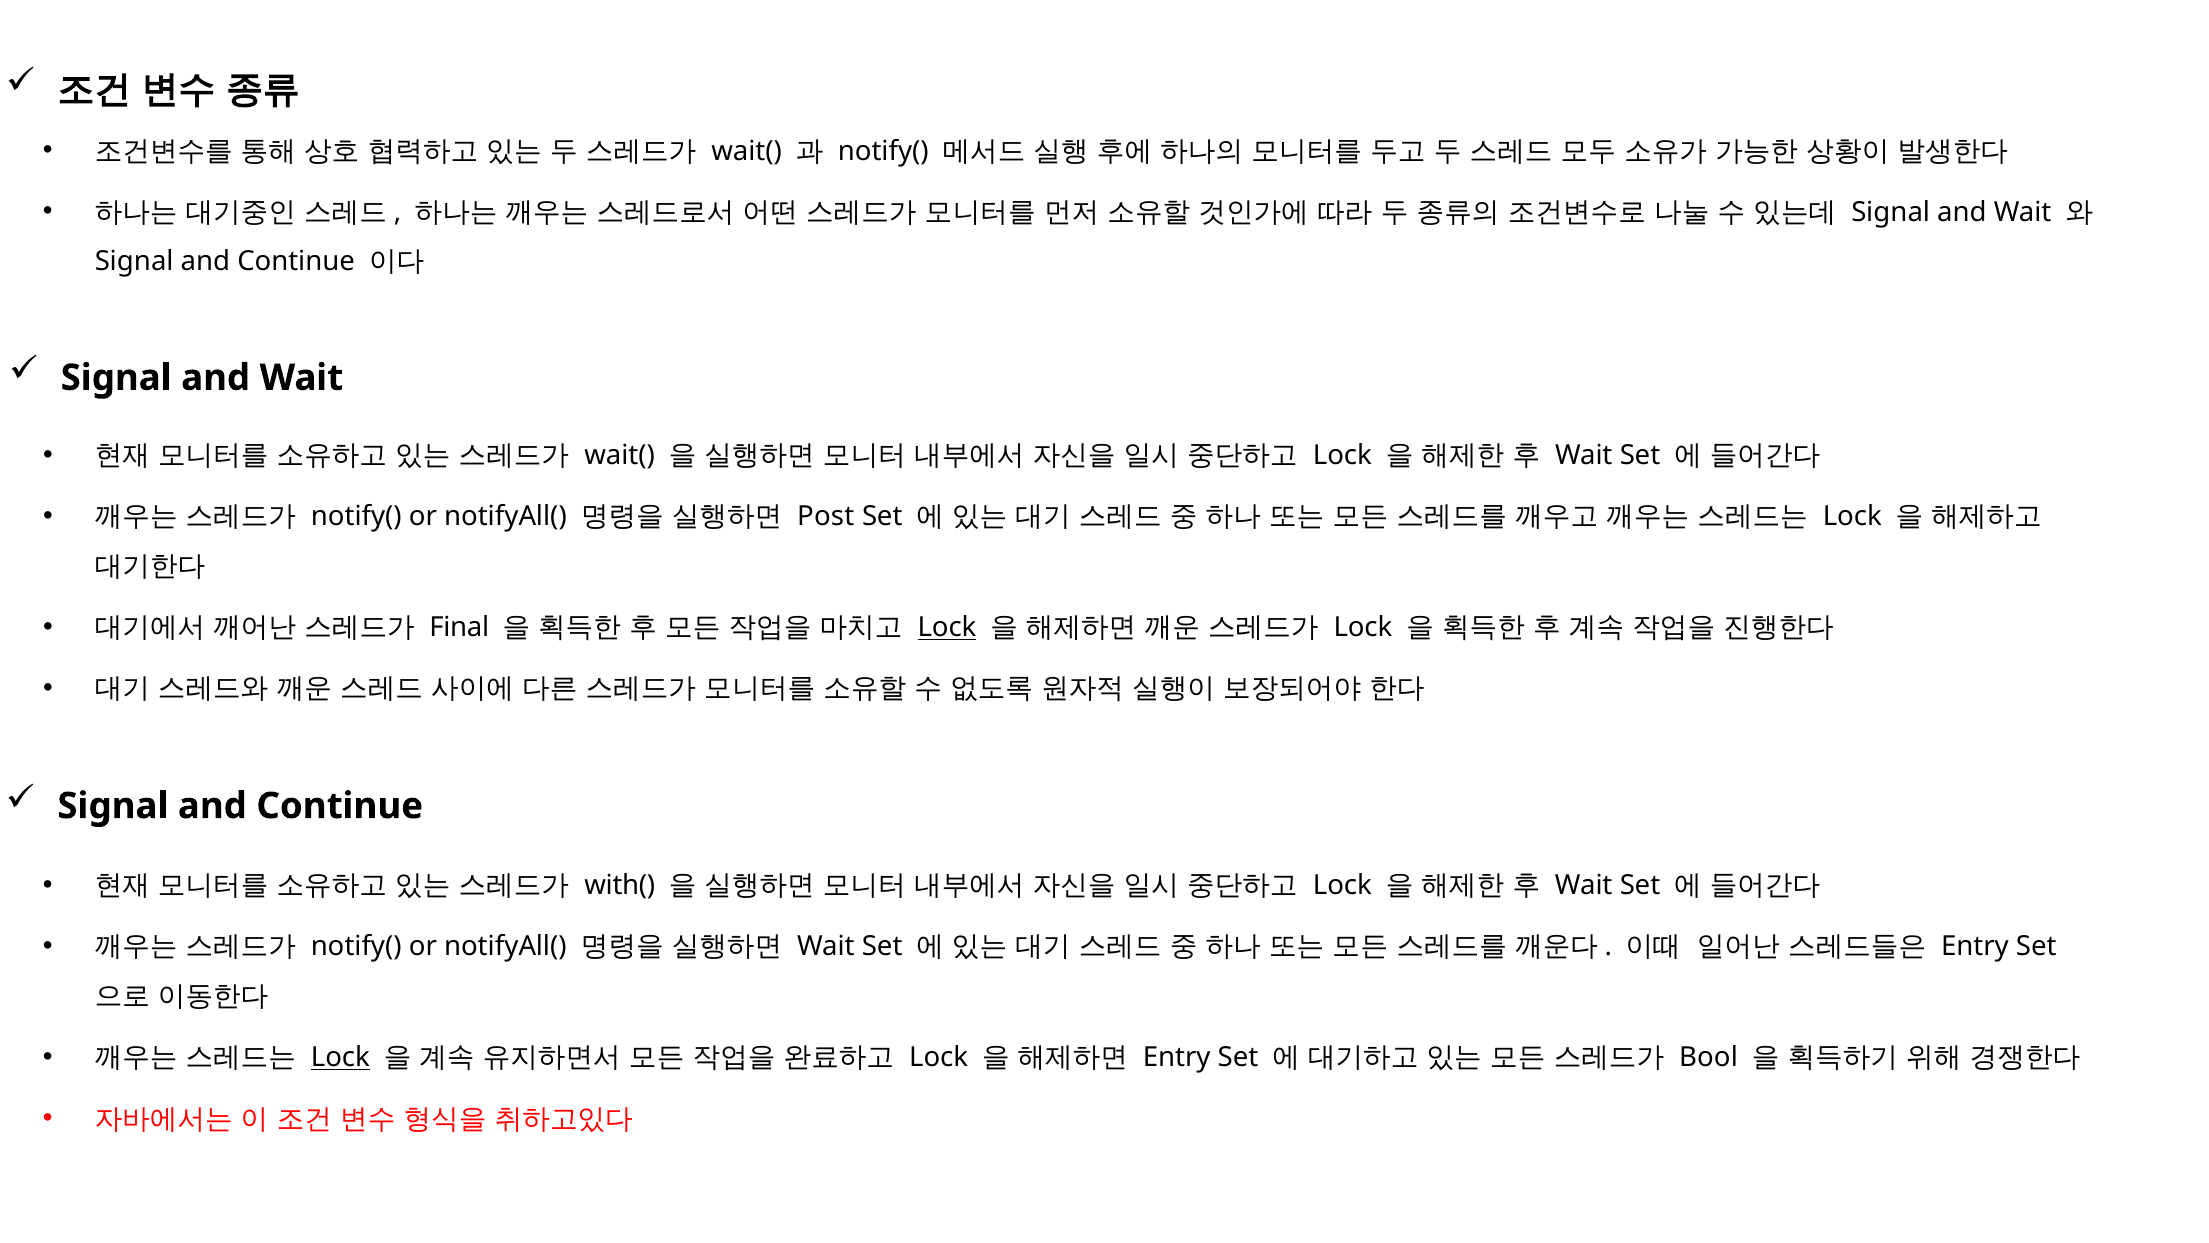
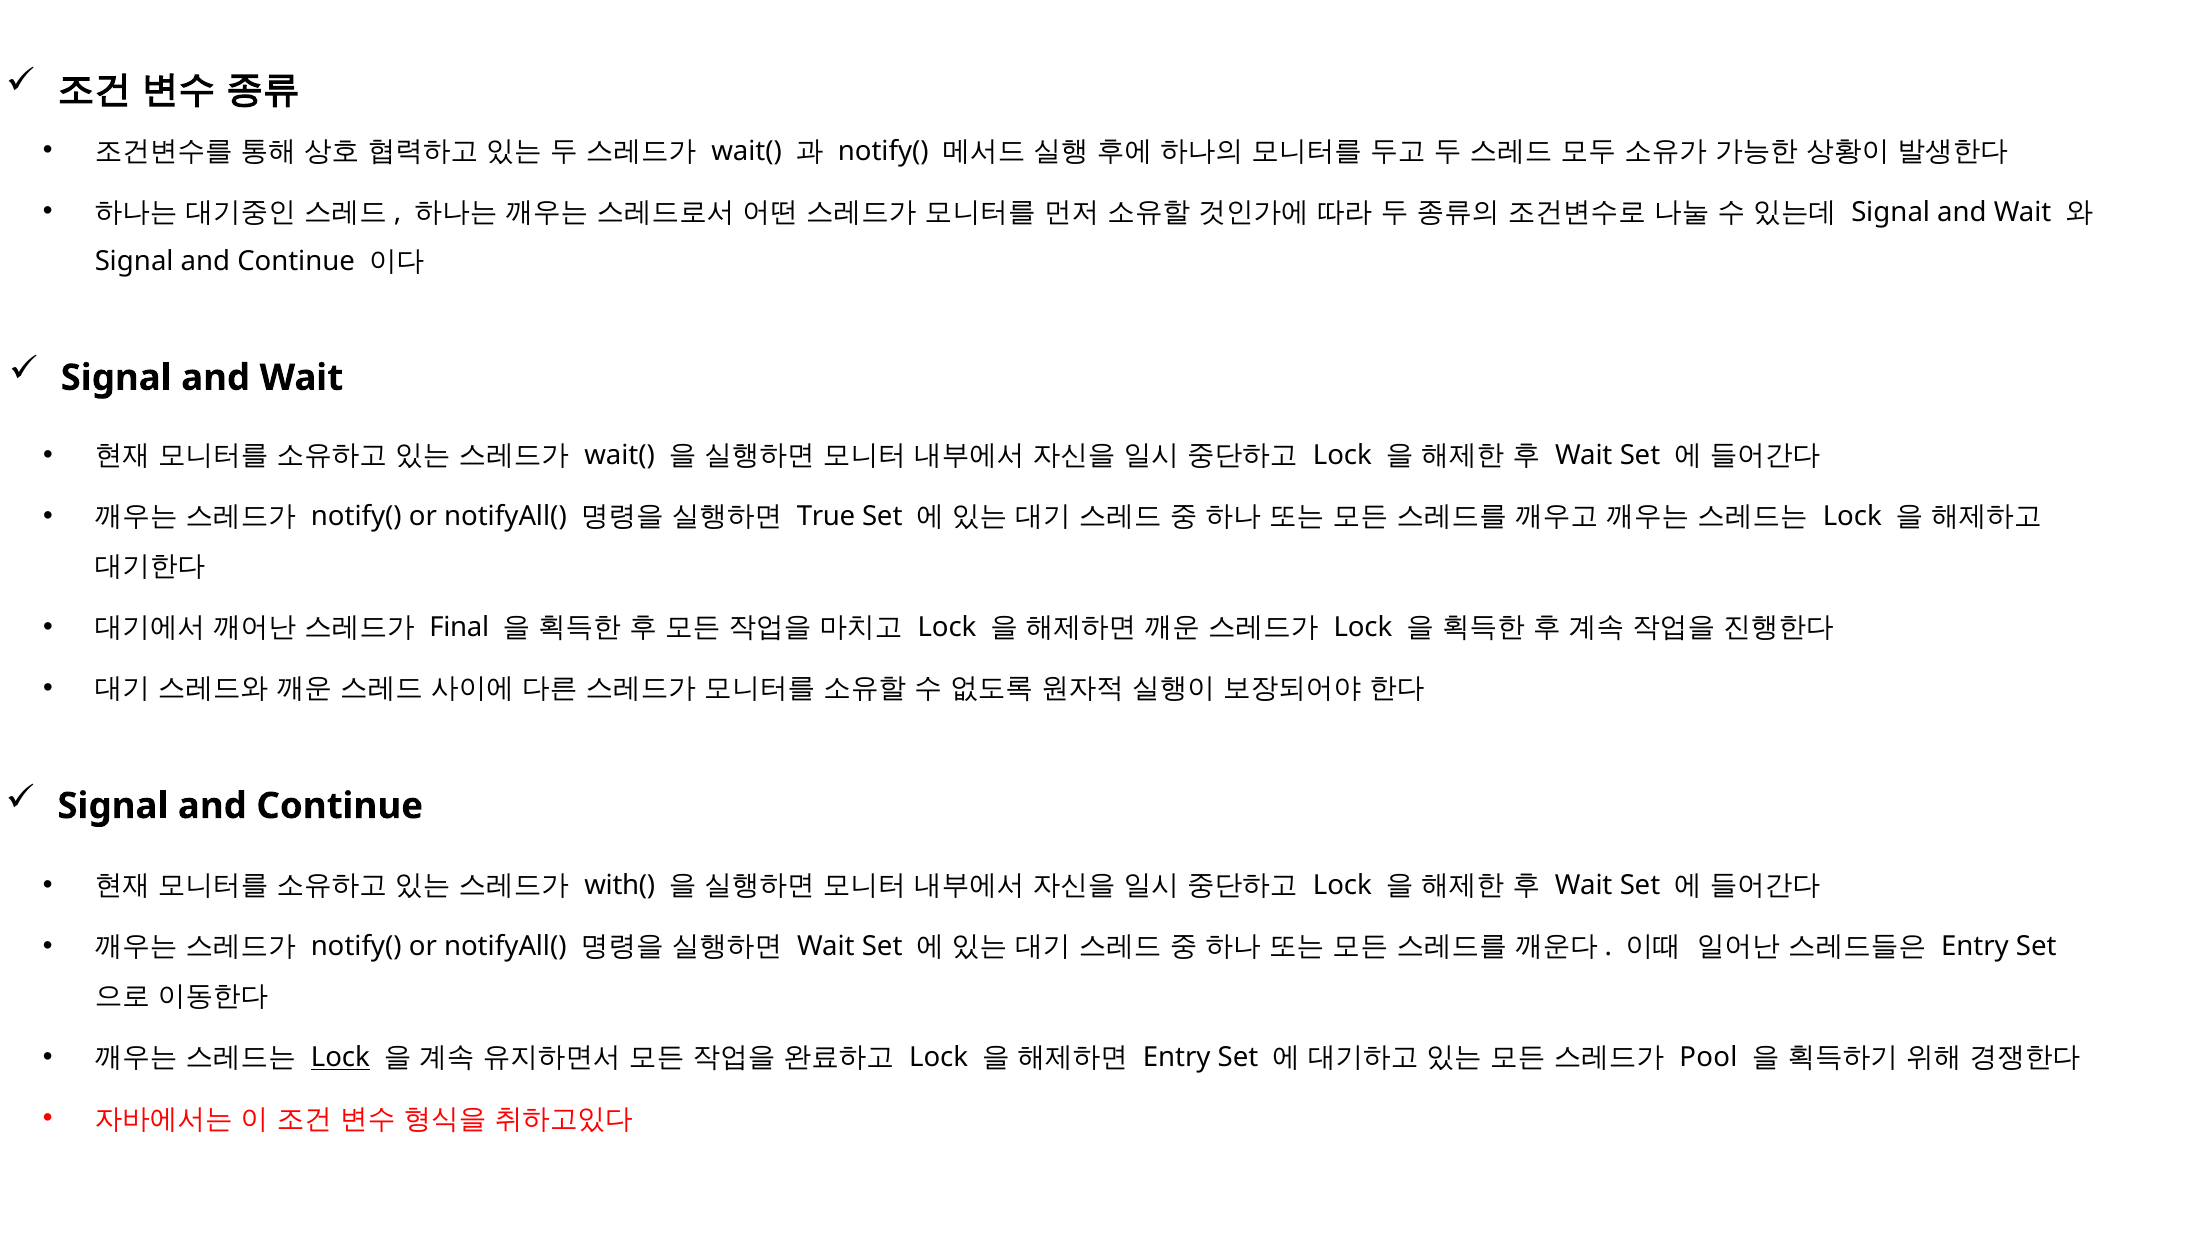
Post: Post -> True
Lock at (947, 627) underline: present -> none
Bool: Bool -> Pool
